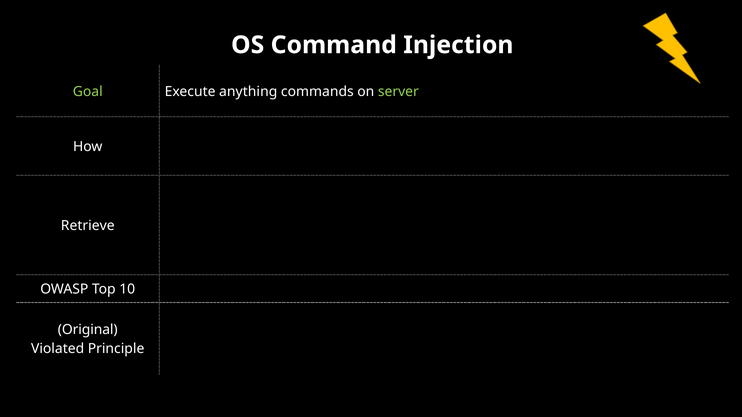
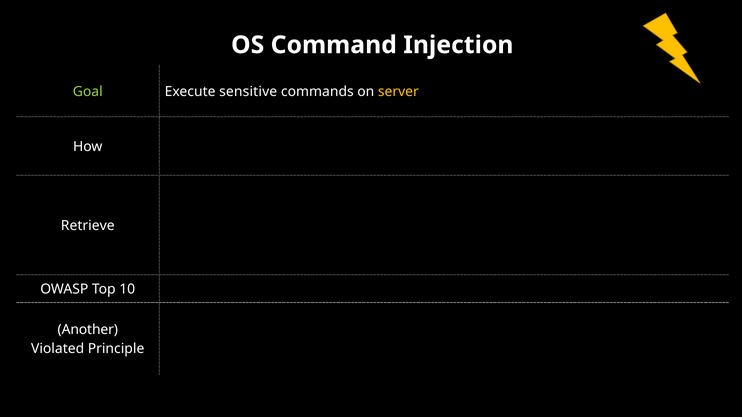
anything: anything -> sensitive
server colour: light green -> yellow
Original: Original -> Another
